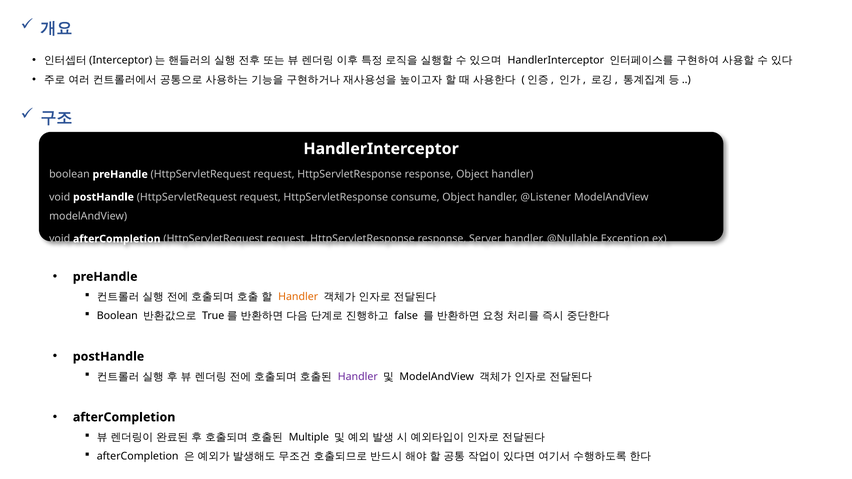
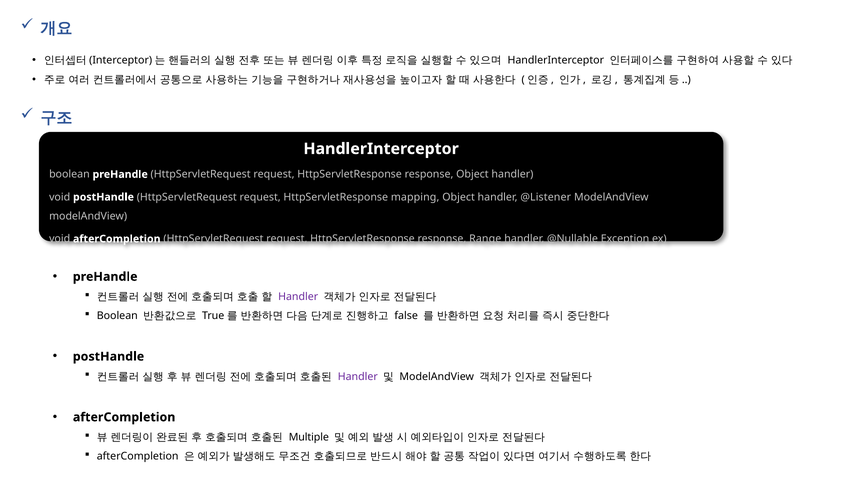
consume: consume -> mapping
Server: Server -> Range
Handler at (298, 297) colour: orange -> purple
